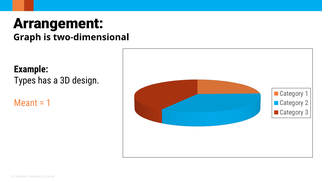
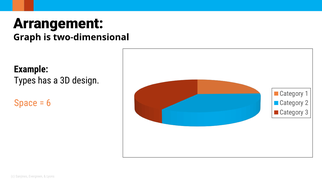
Meant: Meant -> Space
1 at (49, 103): 1 -> 6
